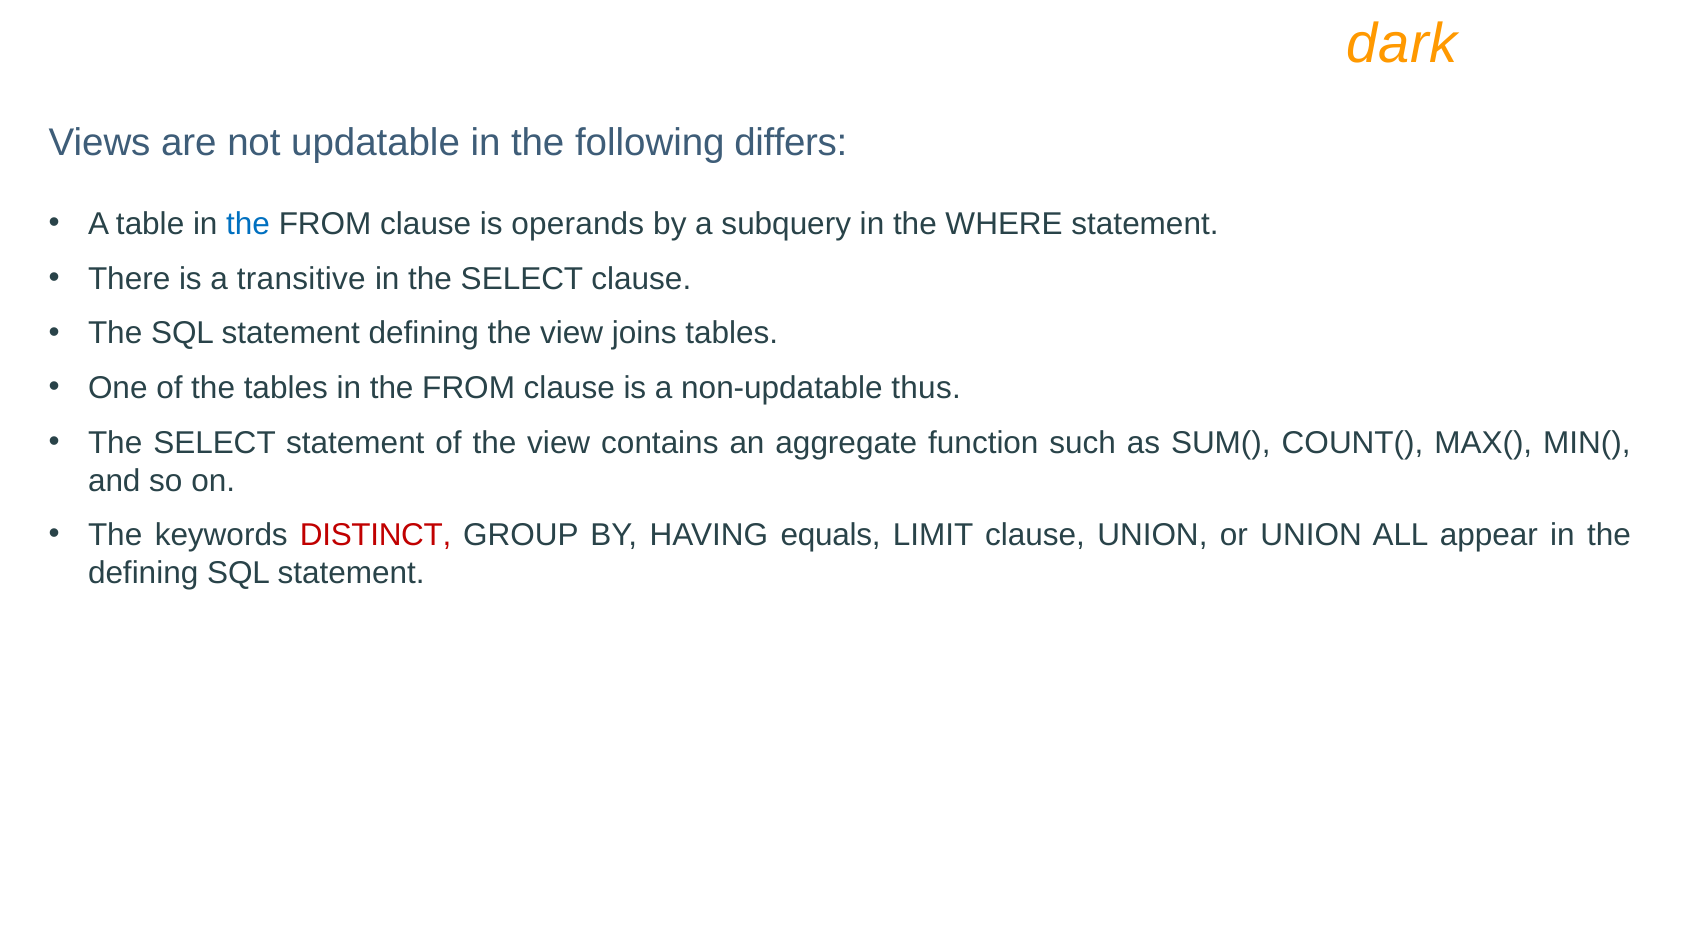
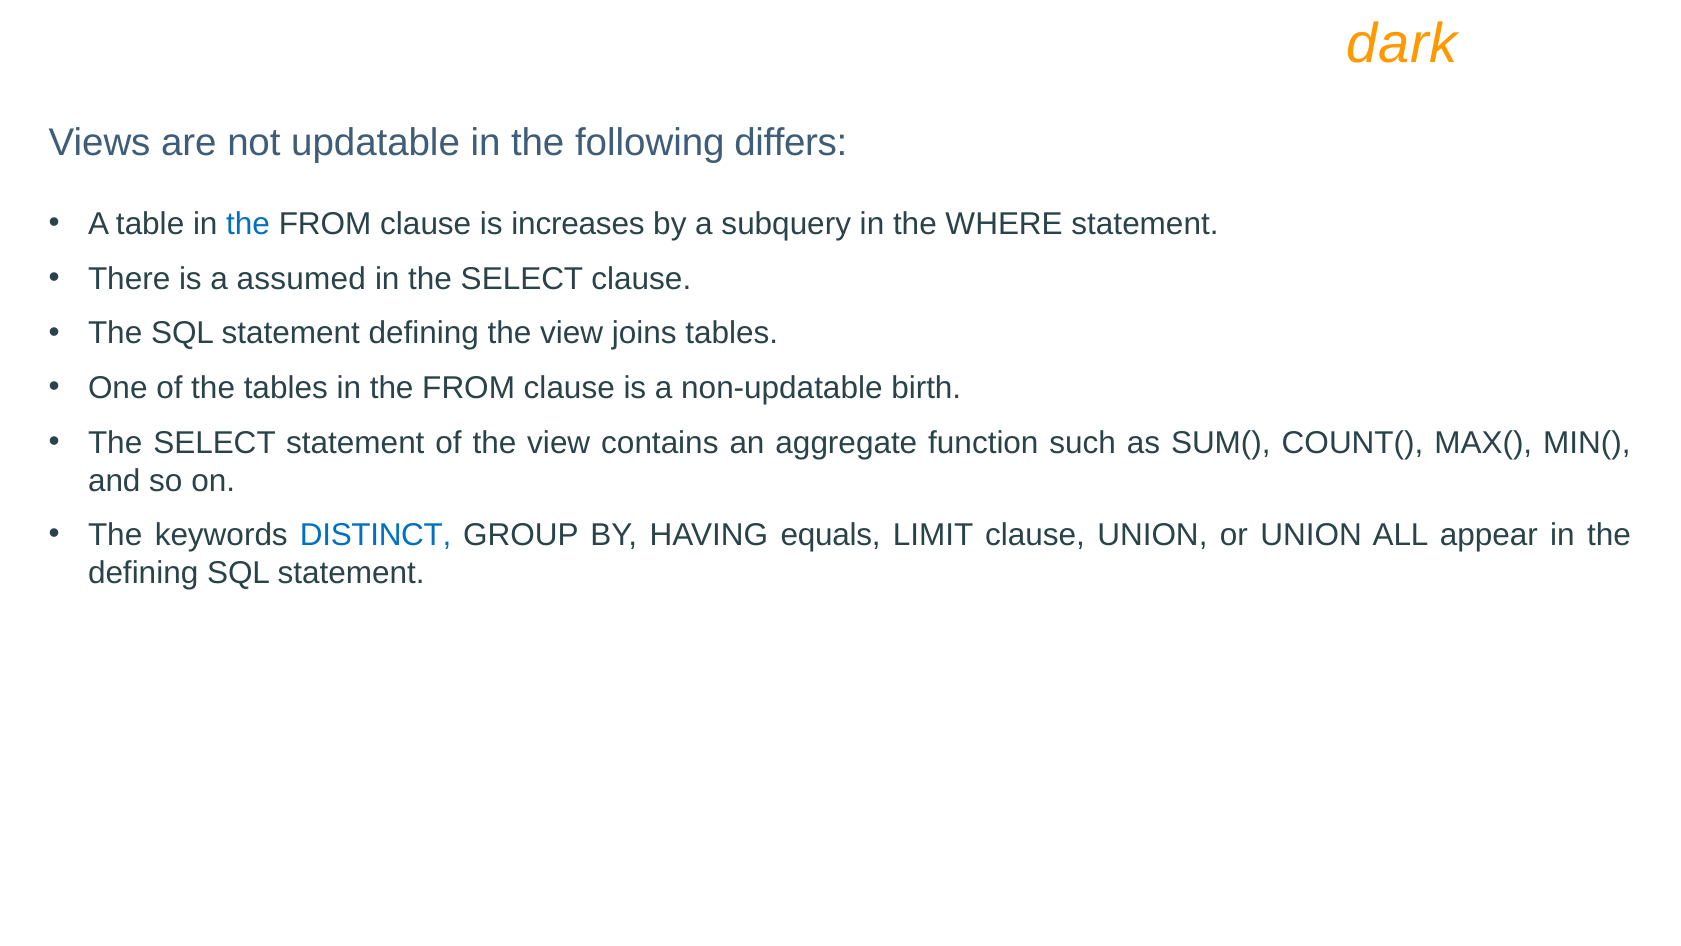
operands: operands -> increases
transitive: transitive -> assumed
thus: thus -> birth
DISTINCT colour: red -> blue
